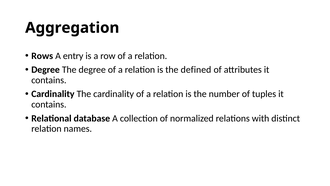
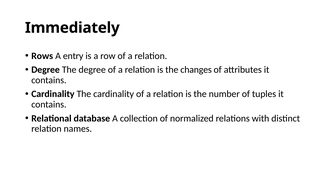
Aggregation: Aggregation -> Immediately
defined: defined -> changes
